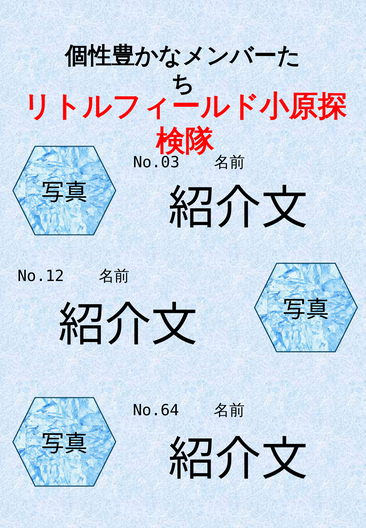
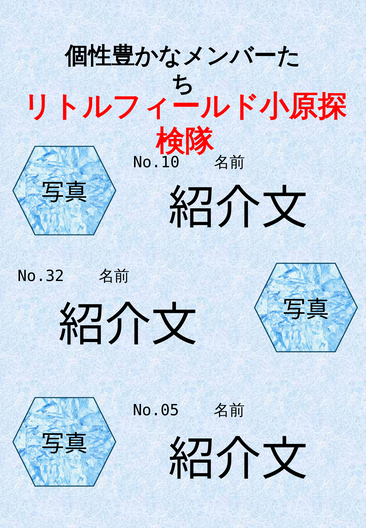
No.03: No.03 -> No.10
No.12: No.12 -> No.32
No.64: No.64 -> No.05
